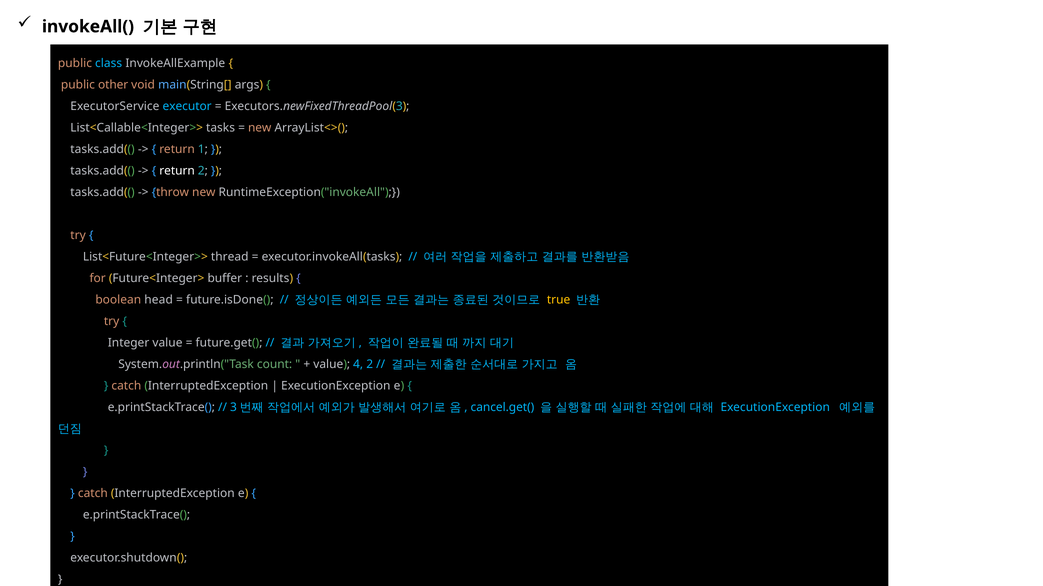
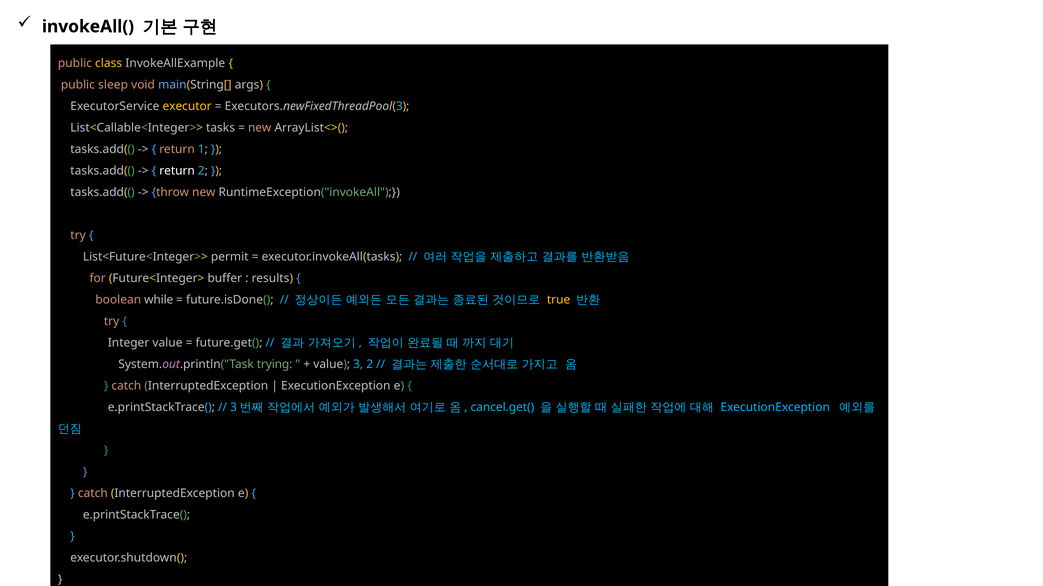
class colour: light blue -> yellow
other: other -> sleep
executor colour: light blue -> yellow
thread: thread -> permit
head: head -> while
count: count -> trying
4: 4 -> 3
